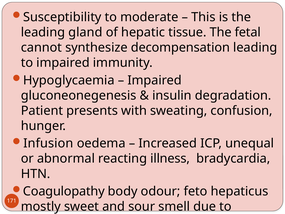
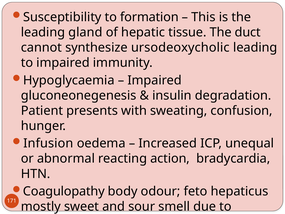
Susceptibility to moderate: moderate -> formation
fetal: fetal -> duct
decompensation: decompensation -> ursodeoxycholic
reacting illness: illness -> action
